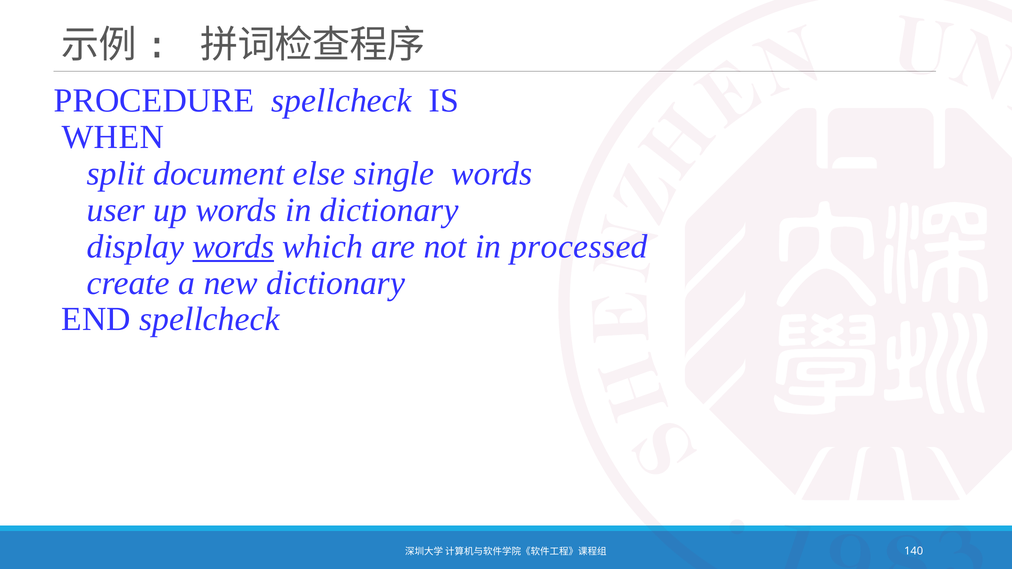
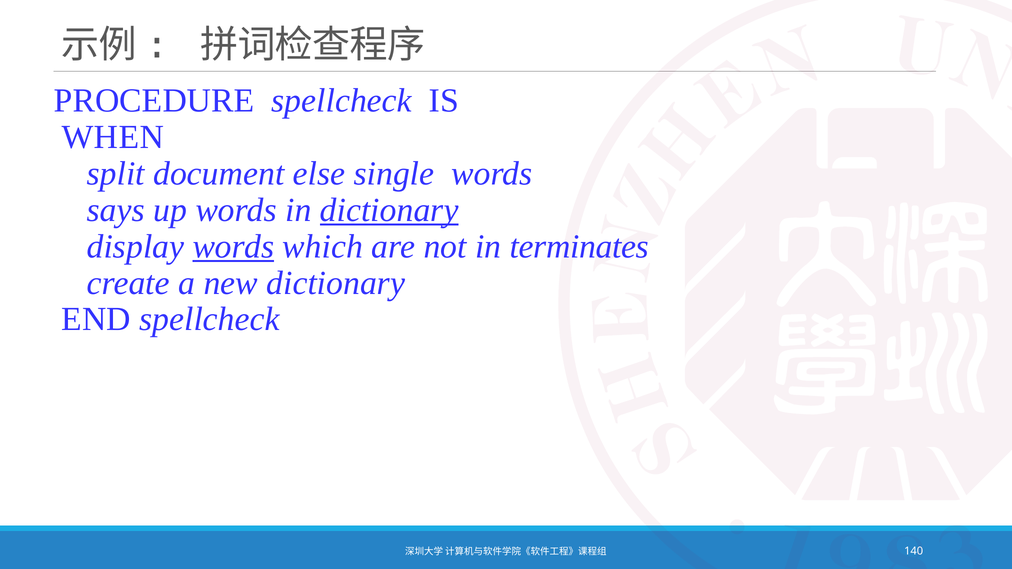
user: user -> says
dictionary at (389, 210) underline: none -> present
processed: processed -> terminates
